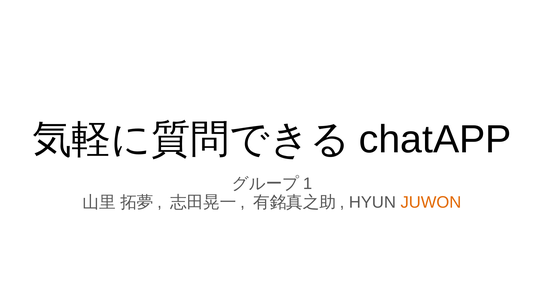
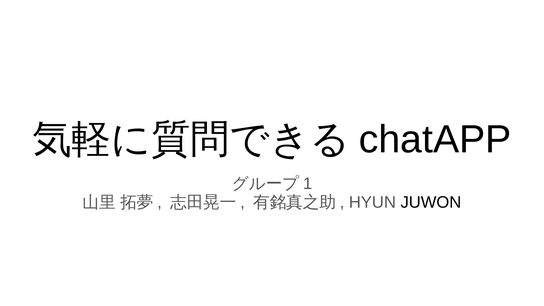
JUWON colour: orange -> black
